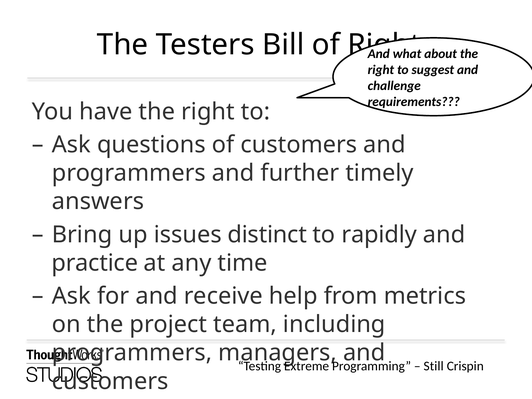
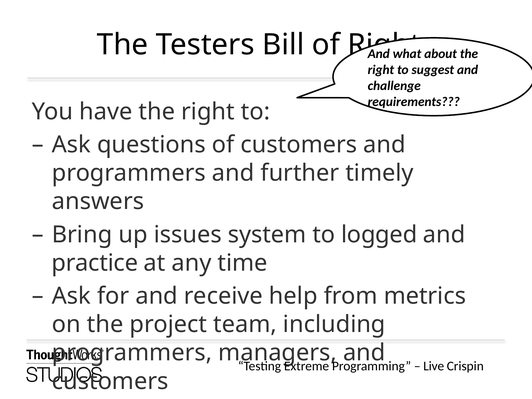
distinct: distinct -> system
rapidly: rapidly -> logged
Still: Still -> Live
